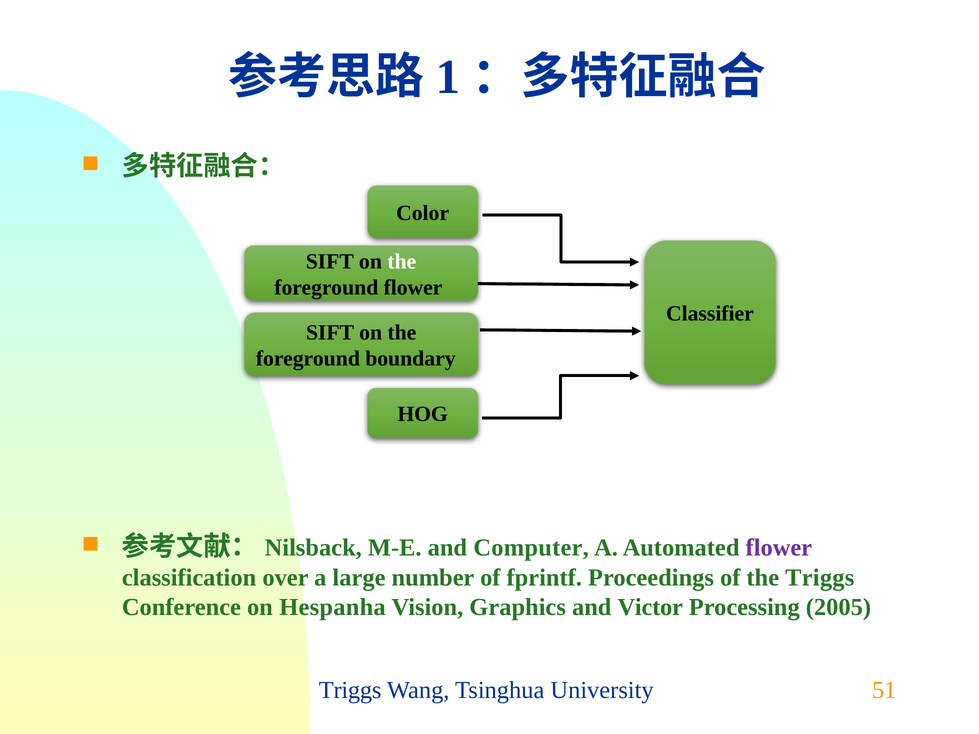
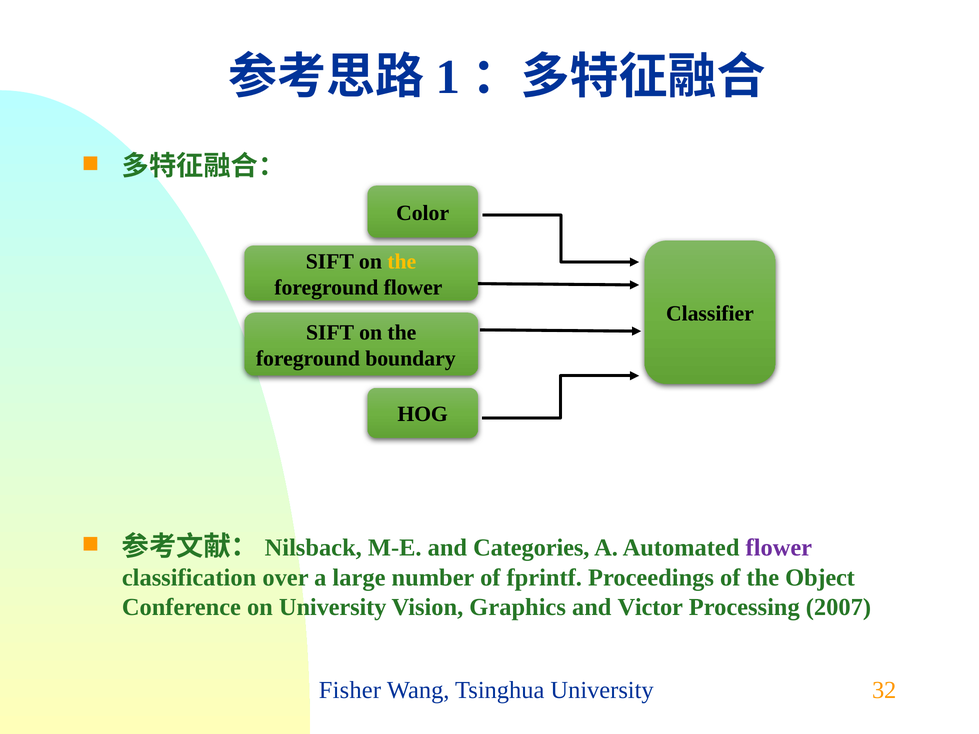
the at (402, 262) colour: white -> yellow
Computer: Computer -> Categories
the Triggs: Triggs -> Object
on Hespanha: Hespanha -> University
2005: 2005 -> 2007
Triggs at (350, 690): Triggs -> Fisher
51: 51 -> 32
